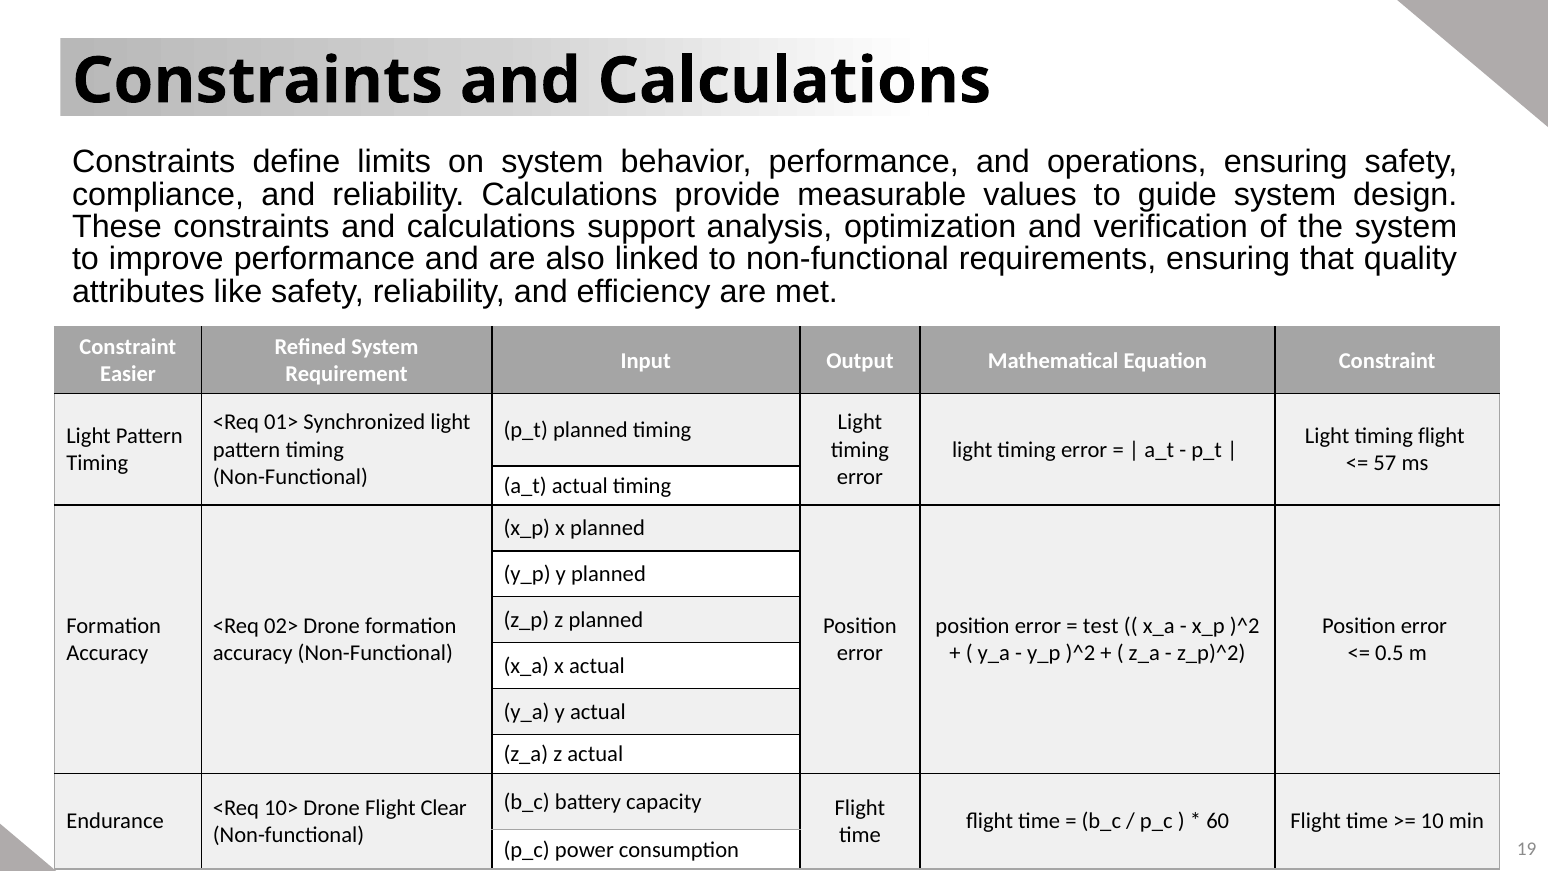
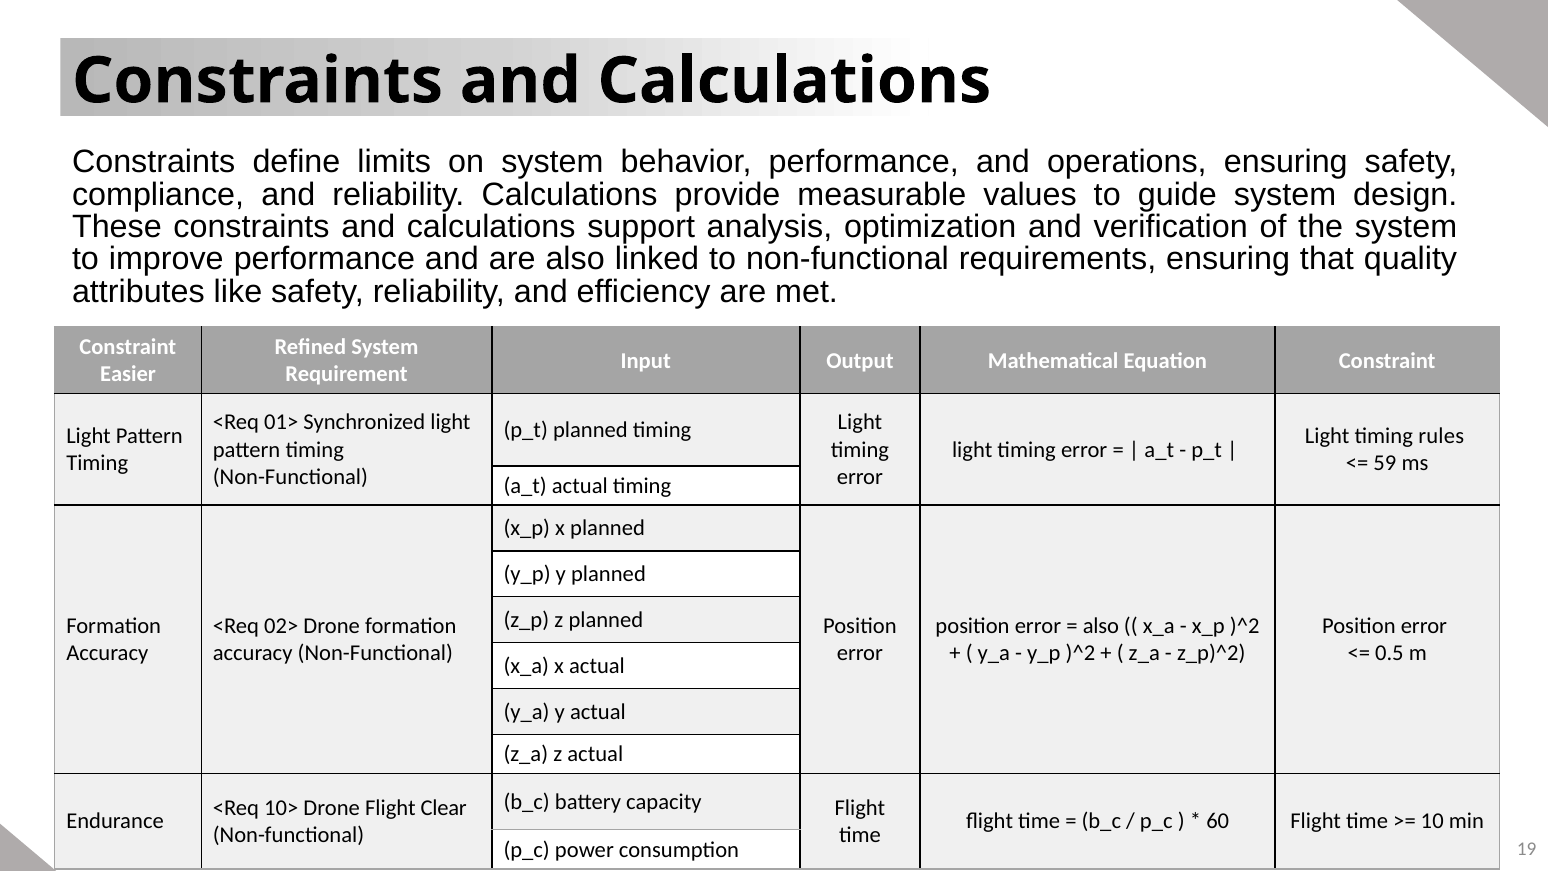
timing flight: flight -> rules
57: 57 -> 59
test at (1101, 626): test -> also
